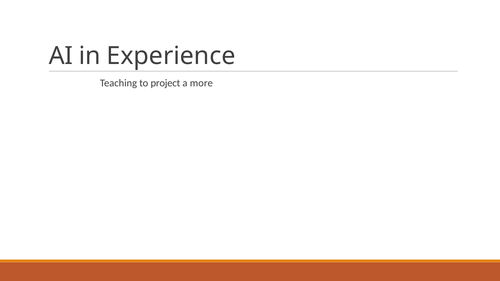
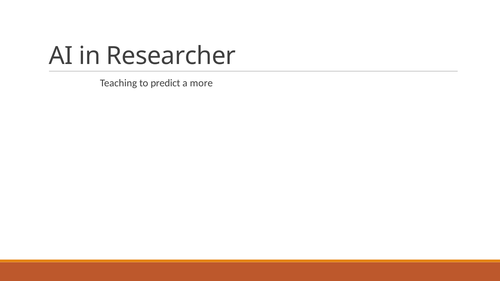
Experience: Experience -> Researcher
project: project -> predict
